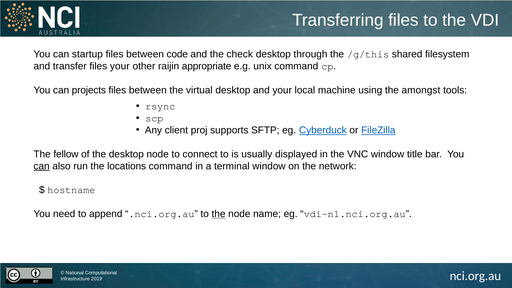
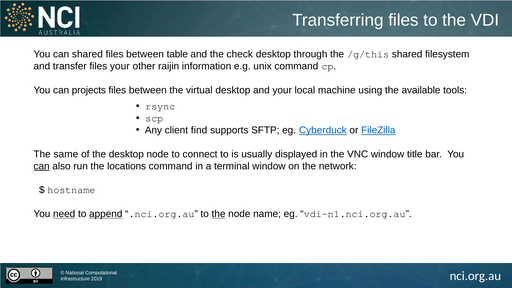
can startup: startup -> shared
code: code -> table
appropriate: appropriate -> information
amongst: amongst -> available
proj: proj -> find
fellow: fellow -> same
need underline: none -> present
append underline: none -> present
